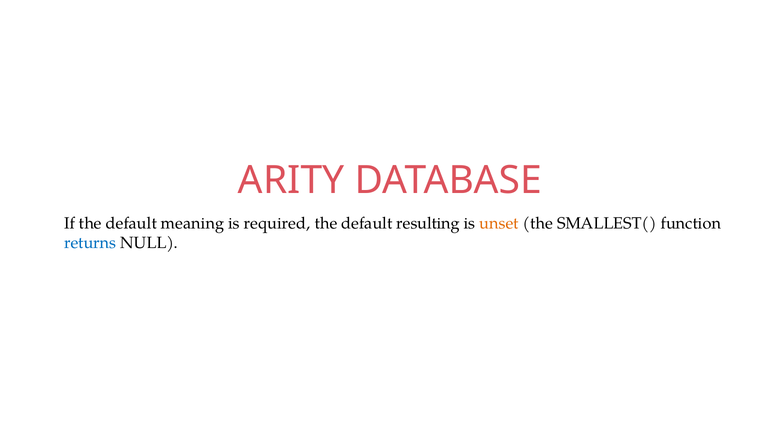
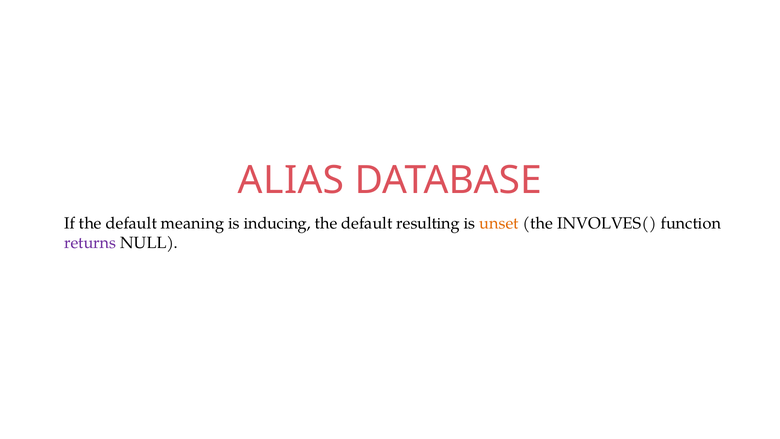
ARITY: ARITY -> ALIAS
required: required -> inducing
SMALLEST(: SMALLEST( -> INVOLVES(
returns colour: blue -> purple
